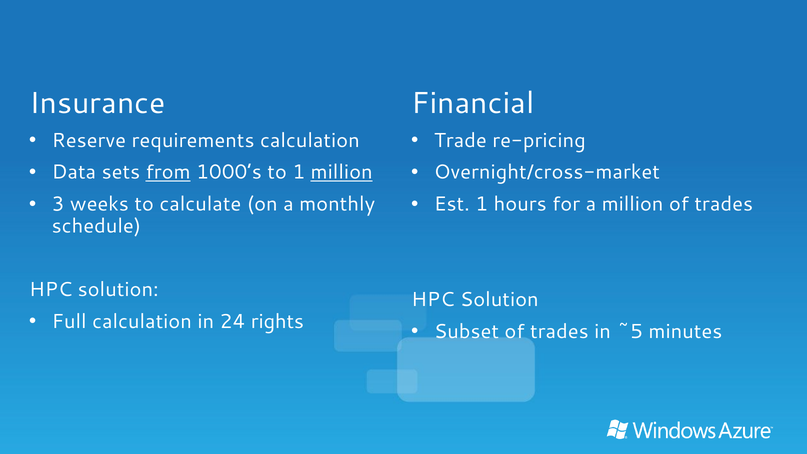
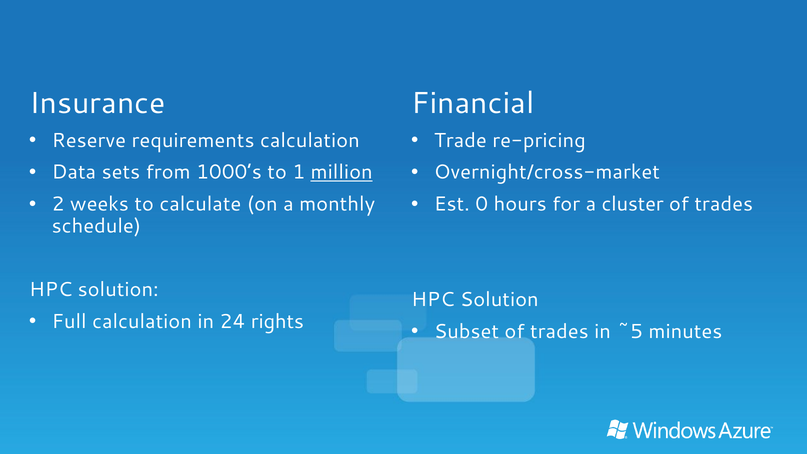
from underline: present -> none
3: 3 -> 2
Est 1: 1 -> 0
a million: million -> cluster
